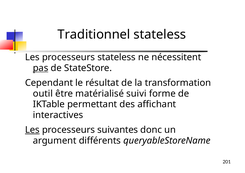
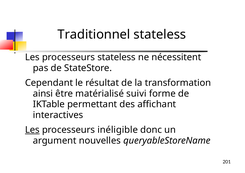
pas underline: present -> none
outil: outil -> ainsi
suivantes: suivantes -> inéligible
différents: différents -> nouvelles
